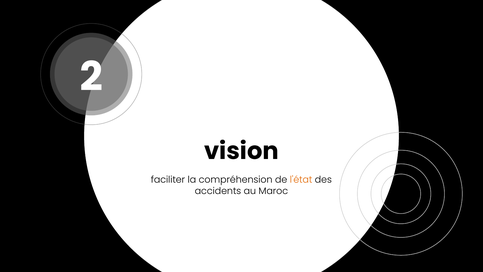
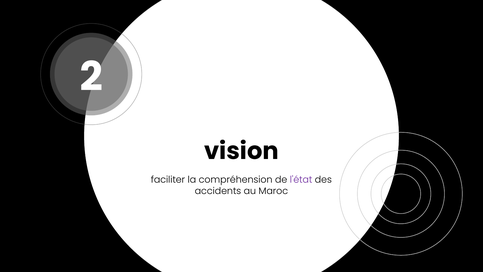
l'état colour: orange -> purple
